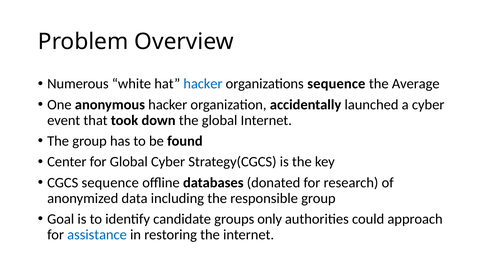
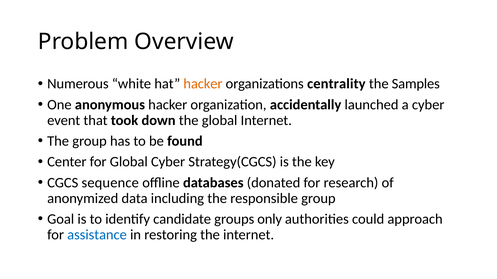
hacker at (203, 84) colour: blue -> orange
organizations sequence: sequence -> centrality
Average: Average -> Samples
